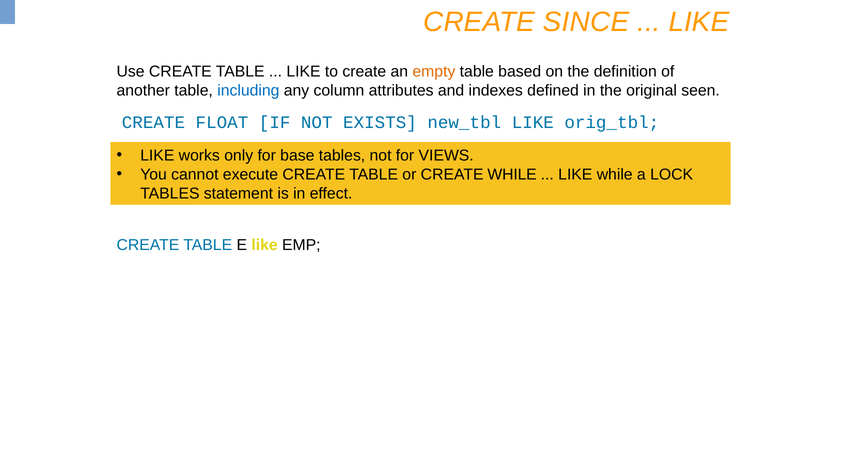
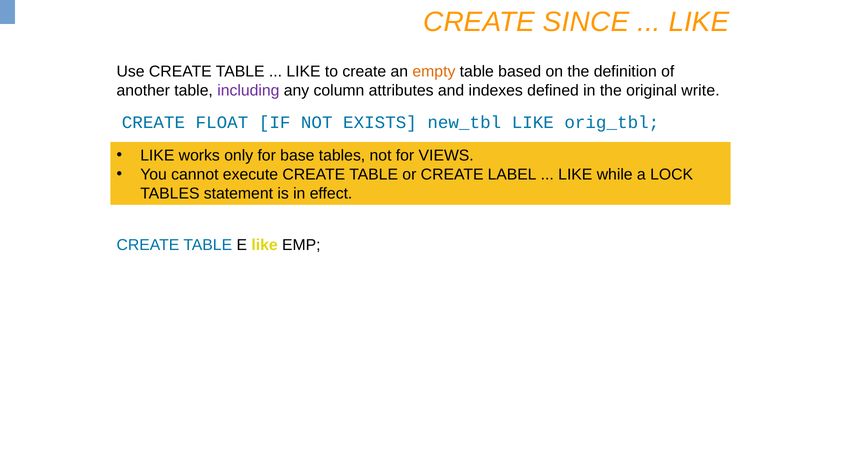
including colour: blue -> purple
seen: seen -> write
CREATE WHILE: WHILE -> LABEL
